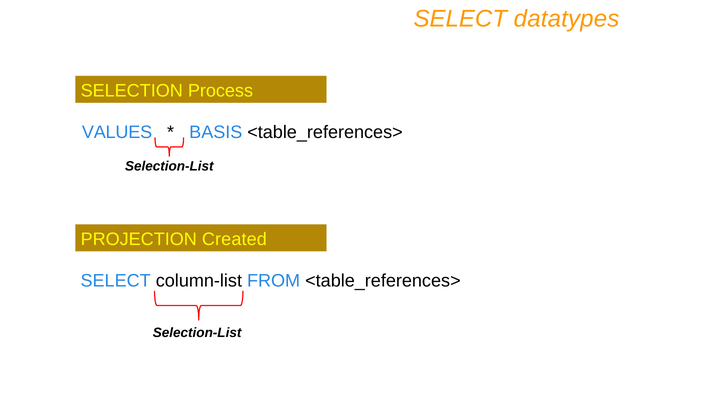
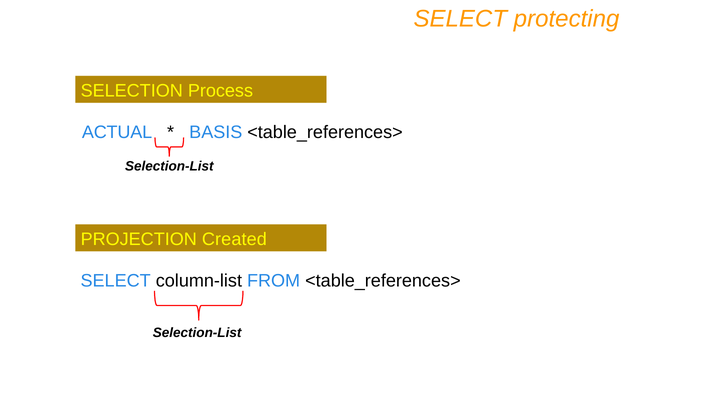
datatypes: datatypes -> protecting
VALUES: VALUES -> ACTUAL
